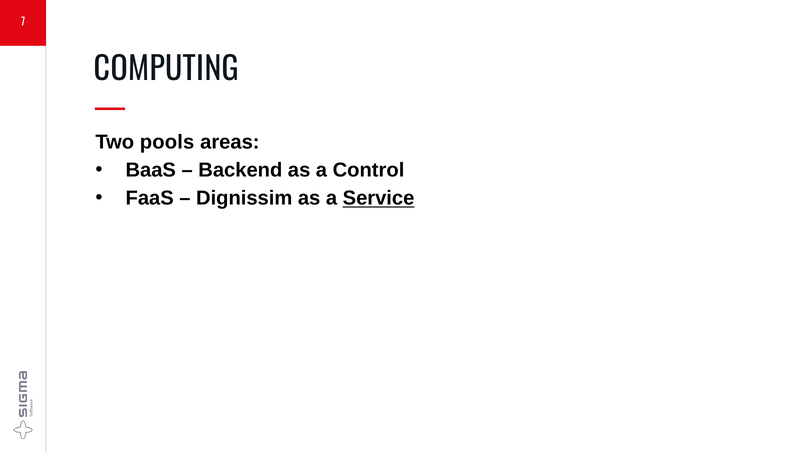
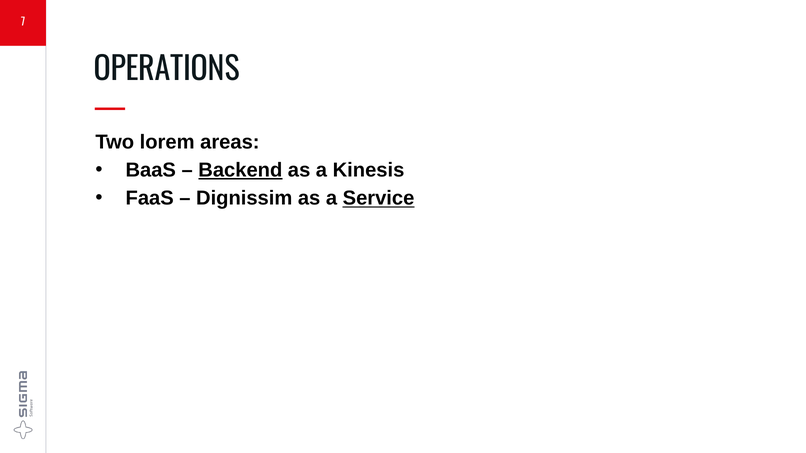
COMPUTING: COMPUTING -> OPERATIONS
pools: pools -> lorem
Backend underline: none -> present
Control: Control -> Kinesis
